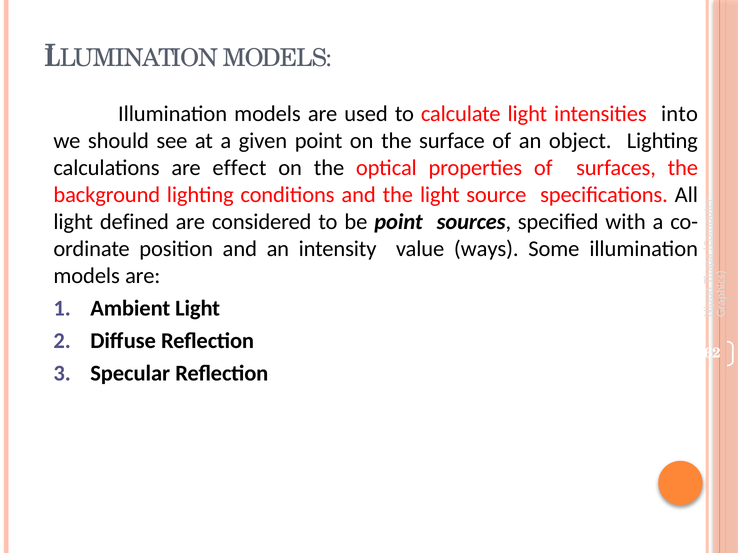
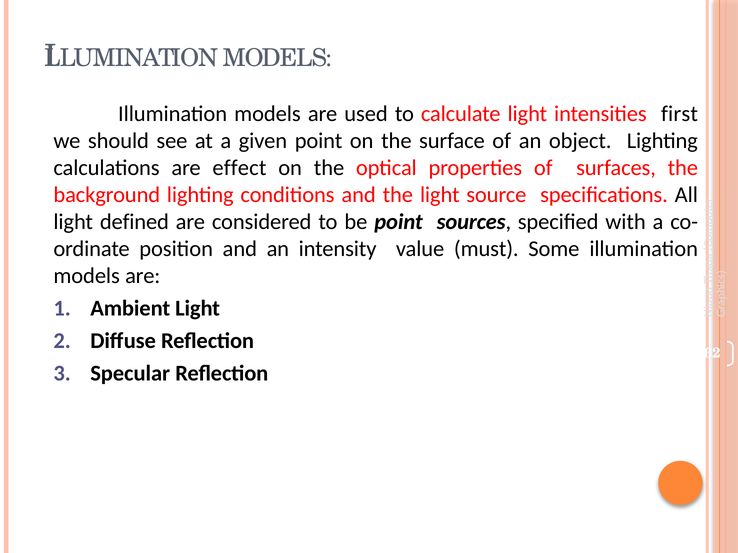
into: into -> first
ways: ways -> must
